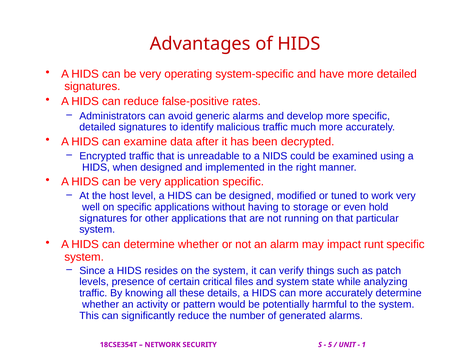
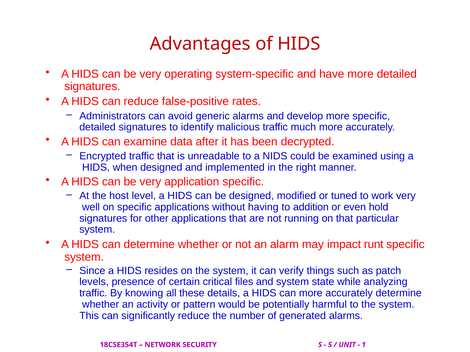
storage: storage -> addition
